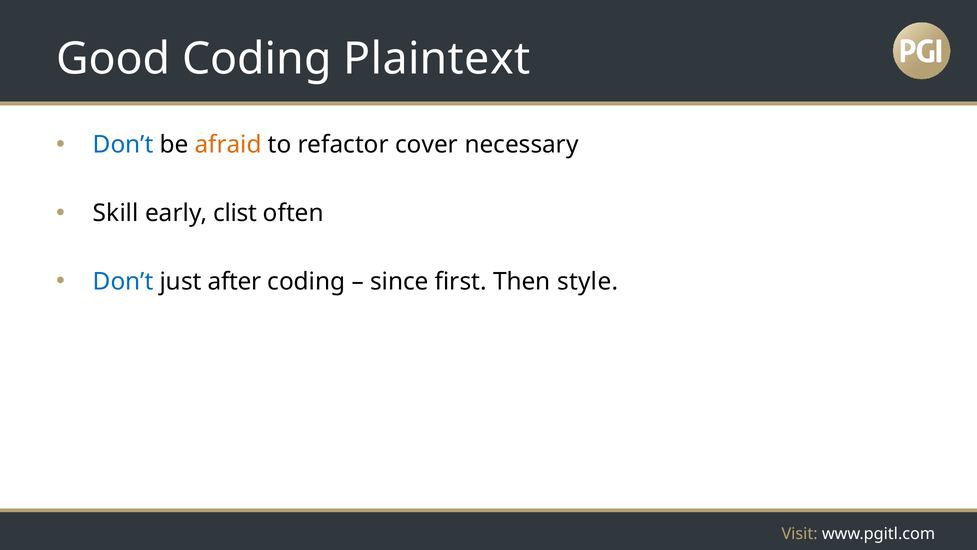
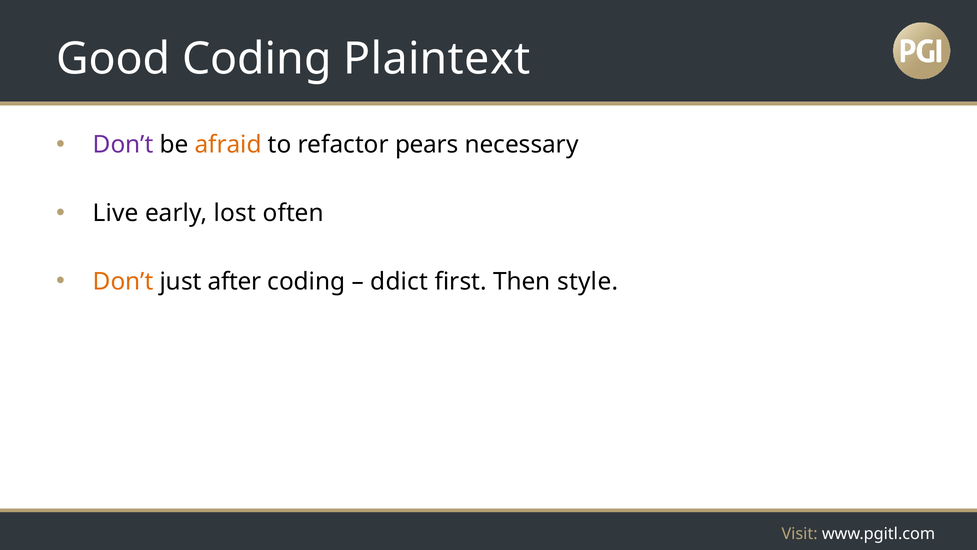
Don’t at (123, 145) colour: blue -> purple
cover: cover -> pears
Skill: Skill -> Live
clist: clist -> lost
Don’t at (123, 282) colour: blue -> orange
since: since -> ddict
